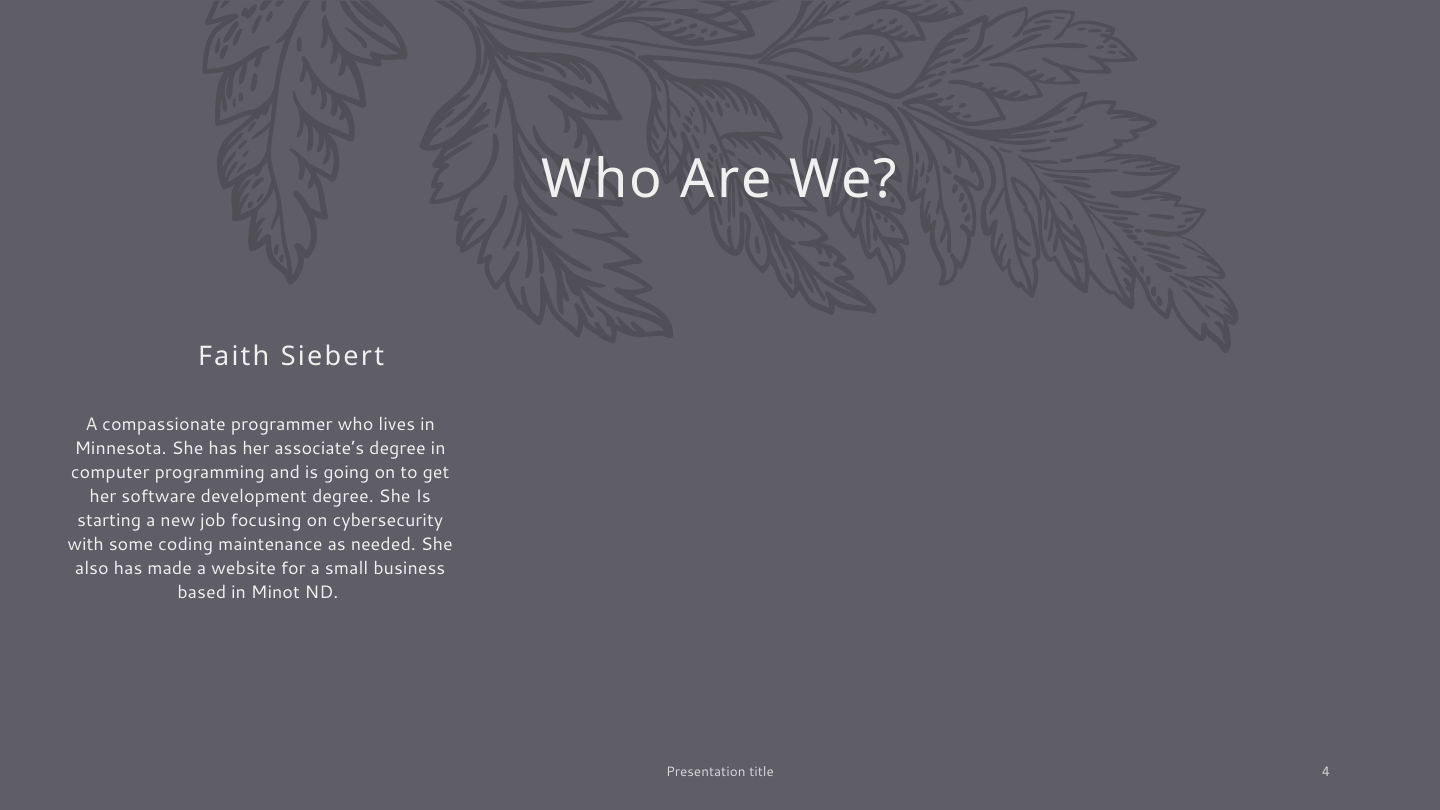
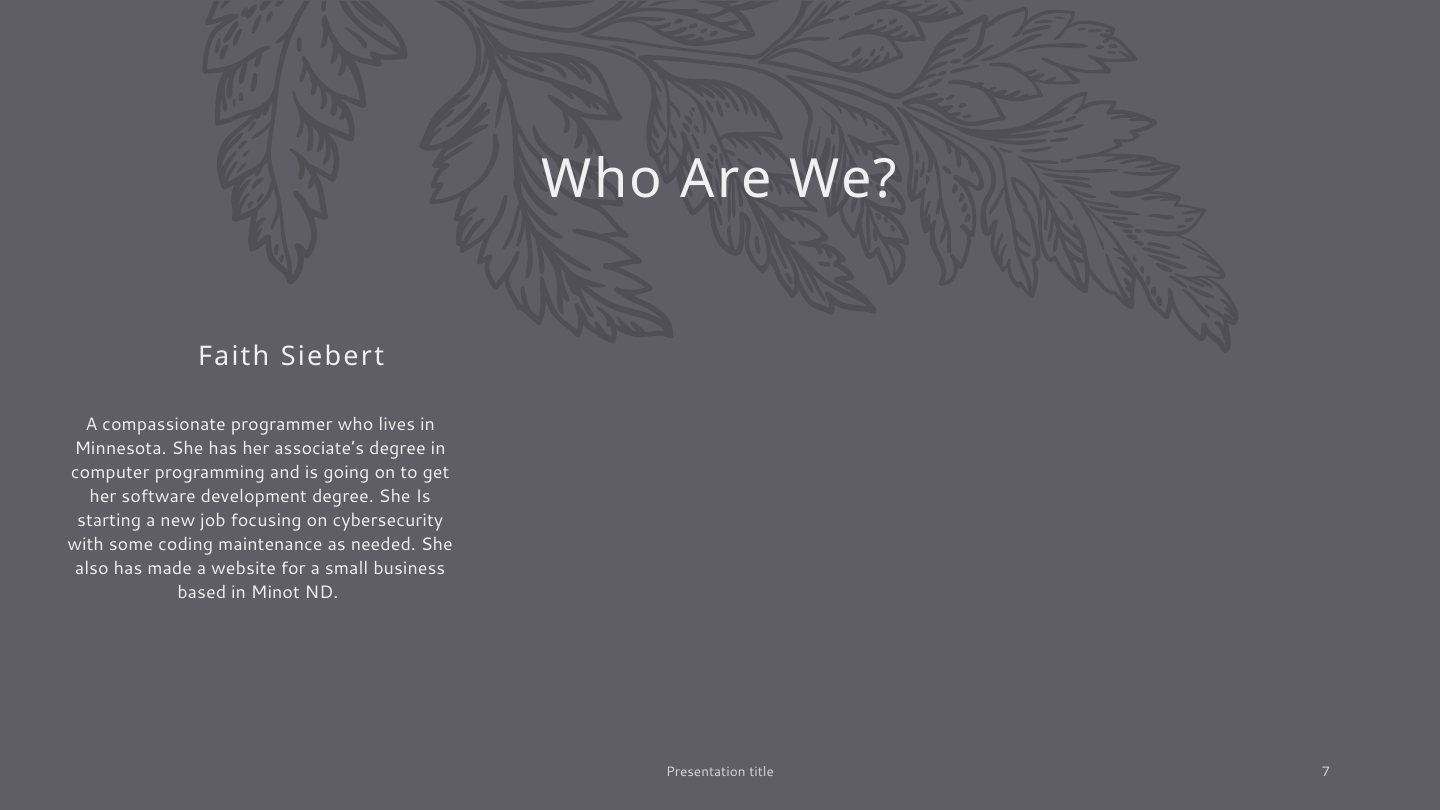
4: 4 -> 7
